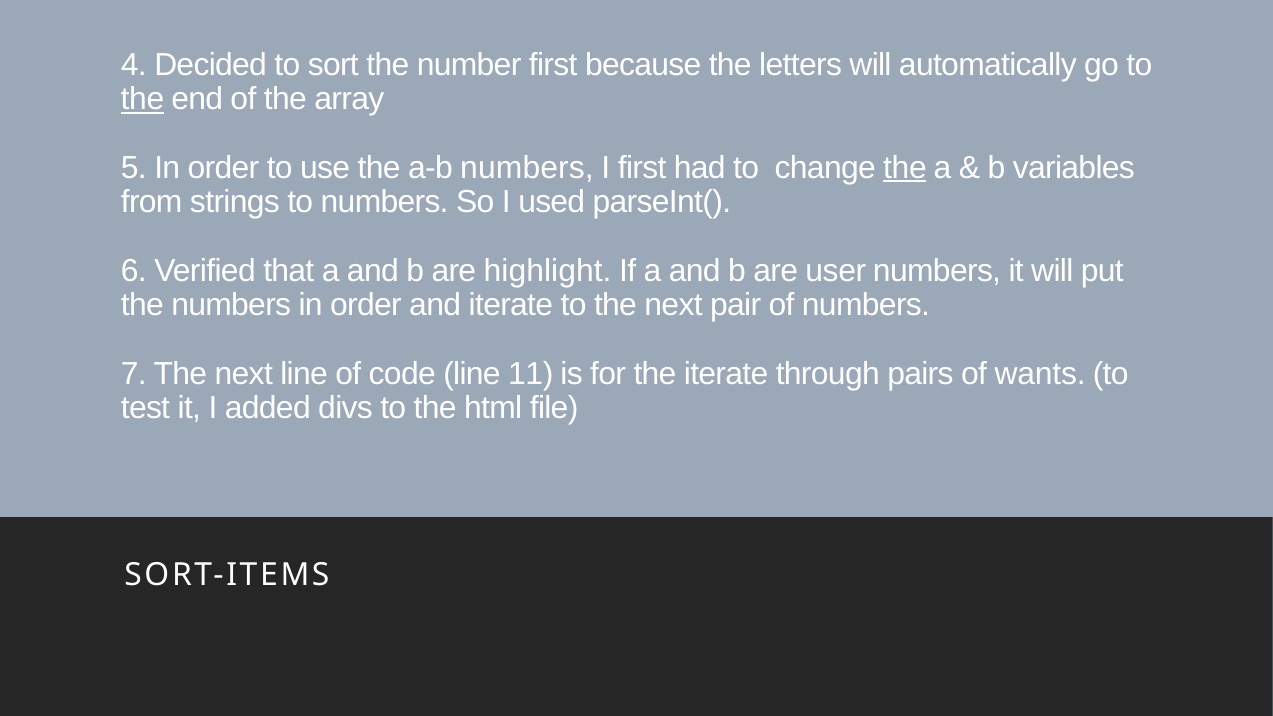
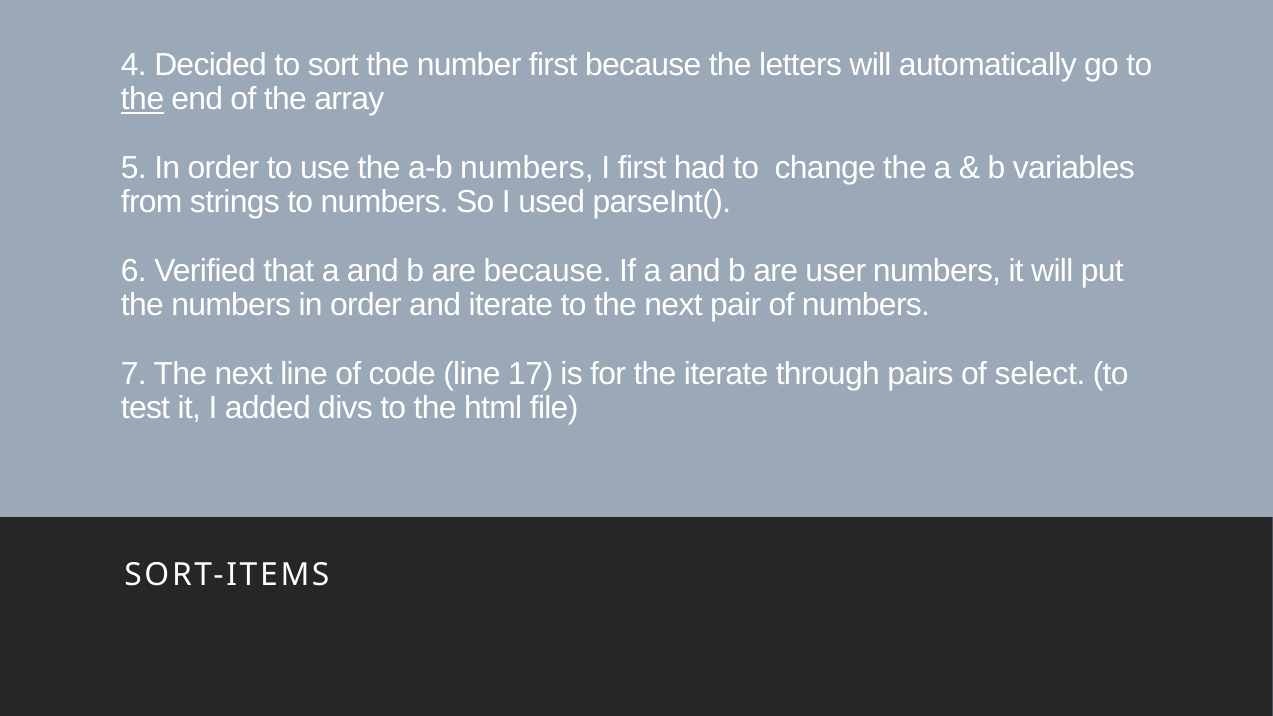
the at (905, 168) underline: present -> none
are highlight: highlight -> because
11: 11 -> 17
wants: wants -> select
